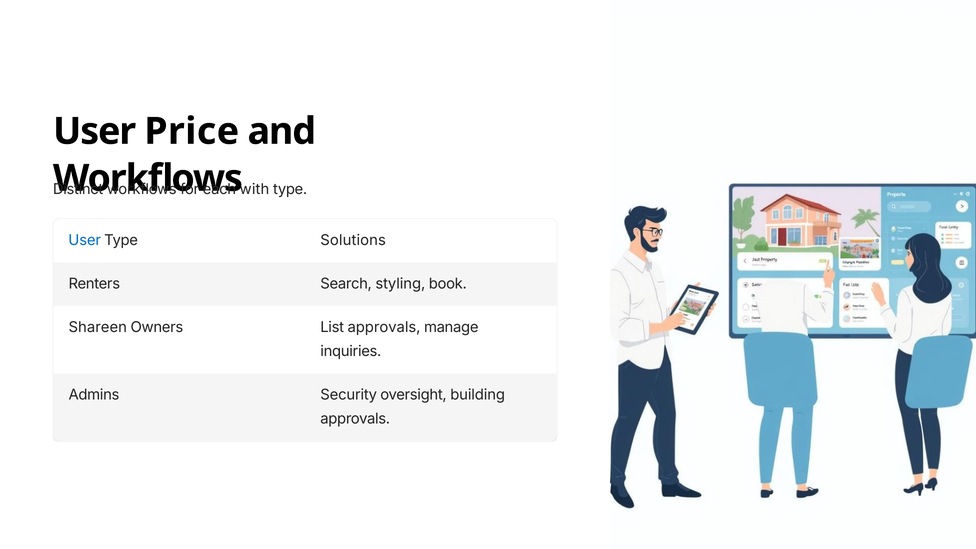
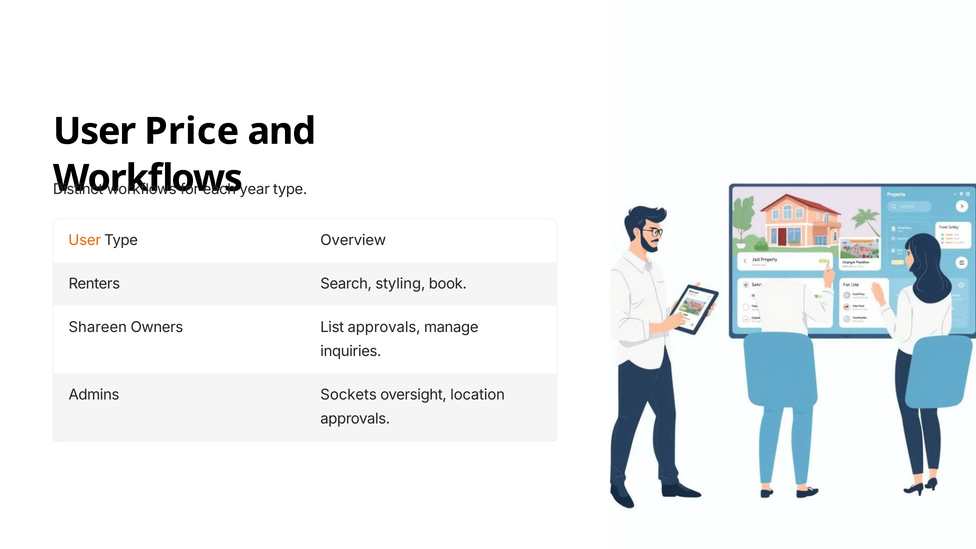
with: with -> year
User at (85, 240) colour: blue -> orange
Solutions: Solutions -> Overview
Security: Security -> Sockets
building: building -> location
